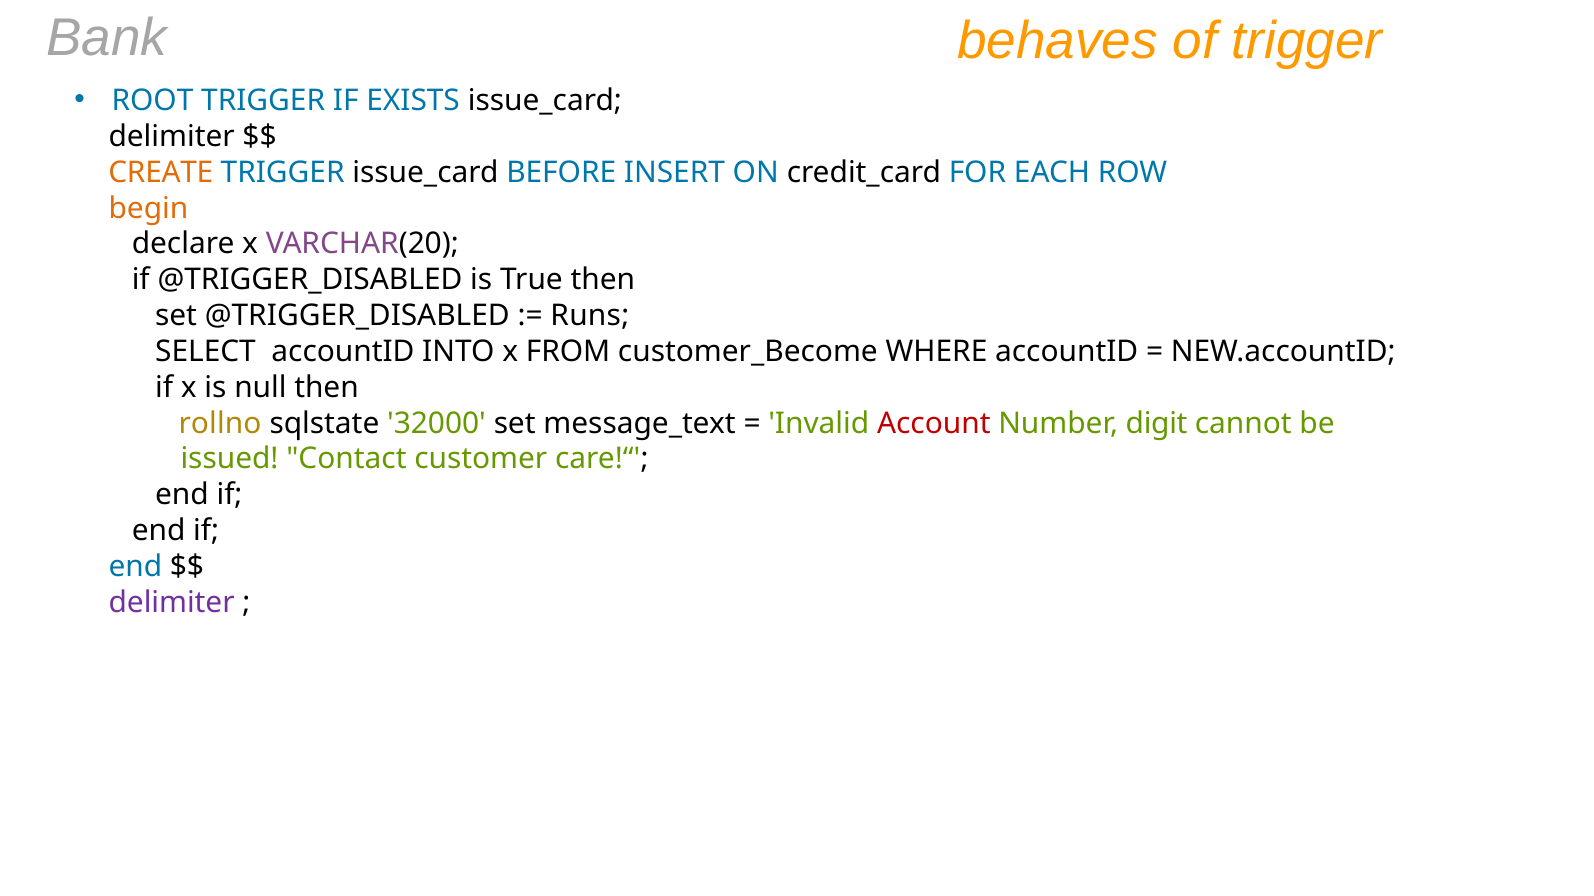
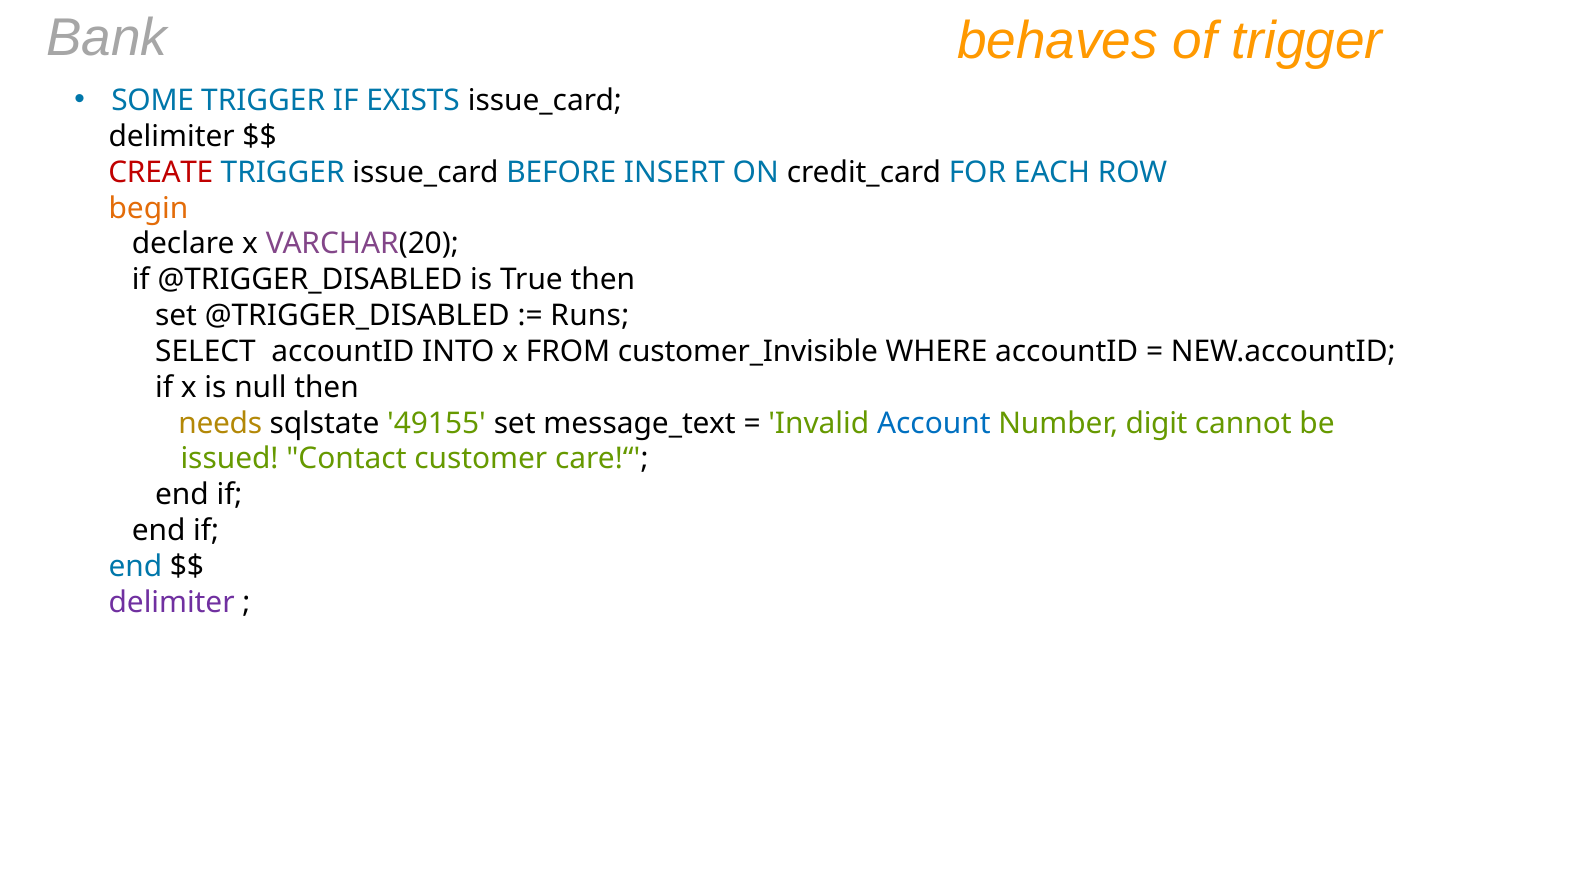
ROOT: ROOT -> SOME
CREATE colour: orange -> red
customer_Become: customer_Become -> customer_Invisible
rollno: rollno -> needs
32000: 32000 -> 49155
Account colour: red -> blue
